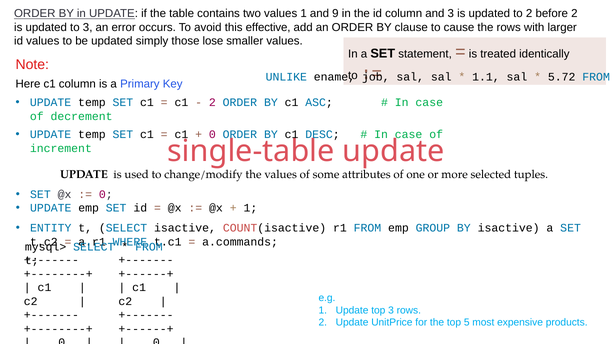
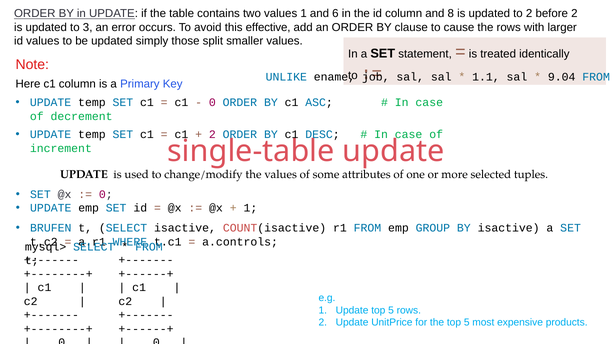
and 9: 9 -> 6
and 3: 3 -> 8
lose: lose -> split
5.72: 5.72 -> 9.04
2 at (212, 103): 2 -> 0
0 at (212, 135): 0 -> 2
ENTITY: ENTITY -> BRUFEN
a.commands: a.commands -> a.controls
Update top 3: 3 -> 5
